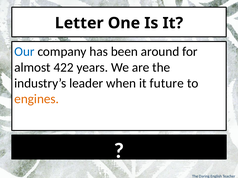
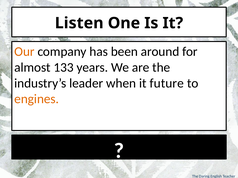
Letter: Letter -> Listen
Our colour: blue -> orange
422: 422 -> 133
